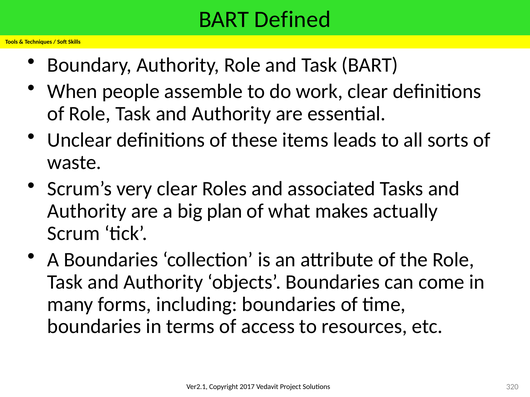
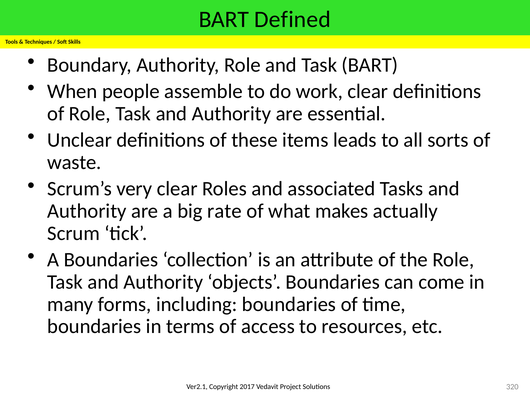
plan: plan -> rate
